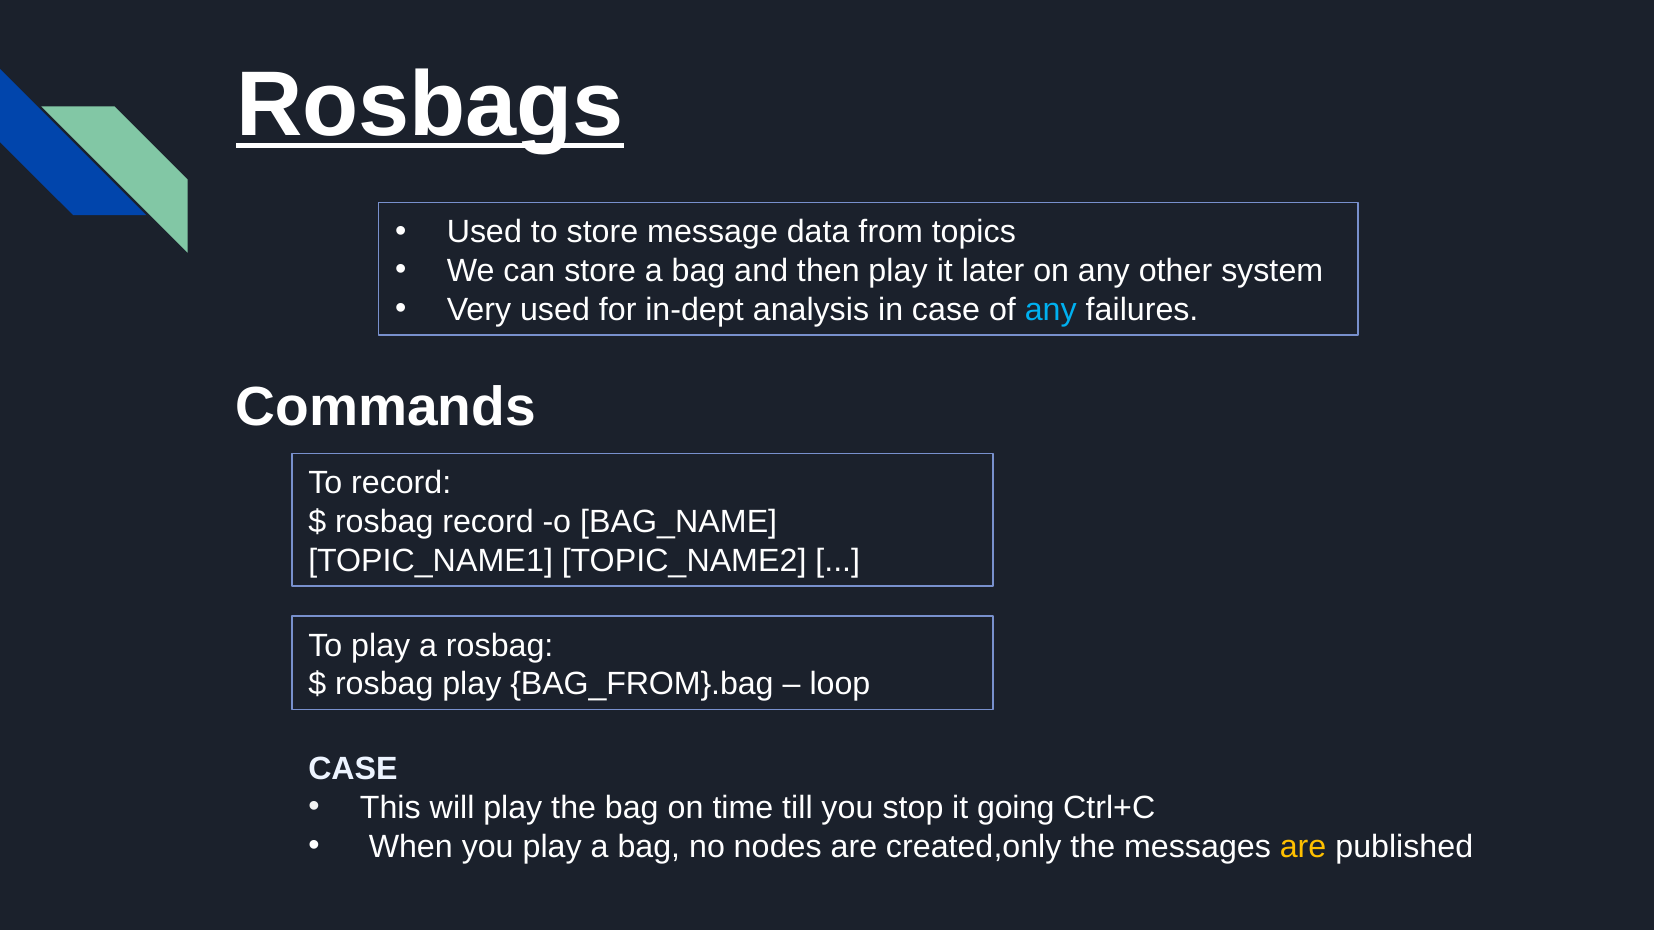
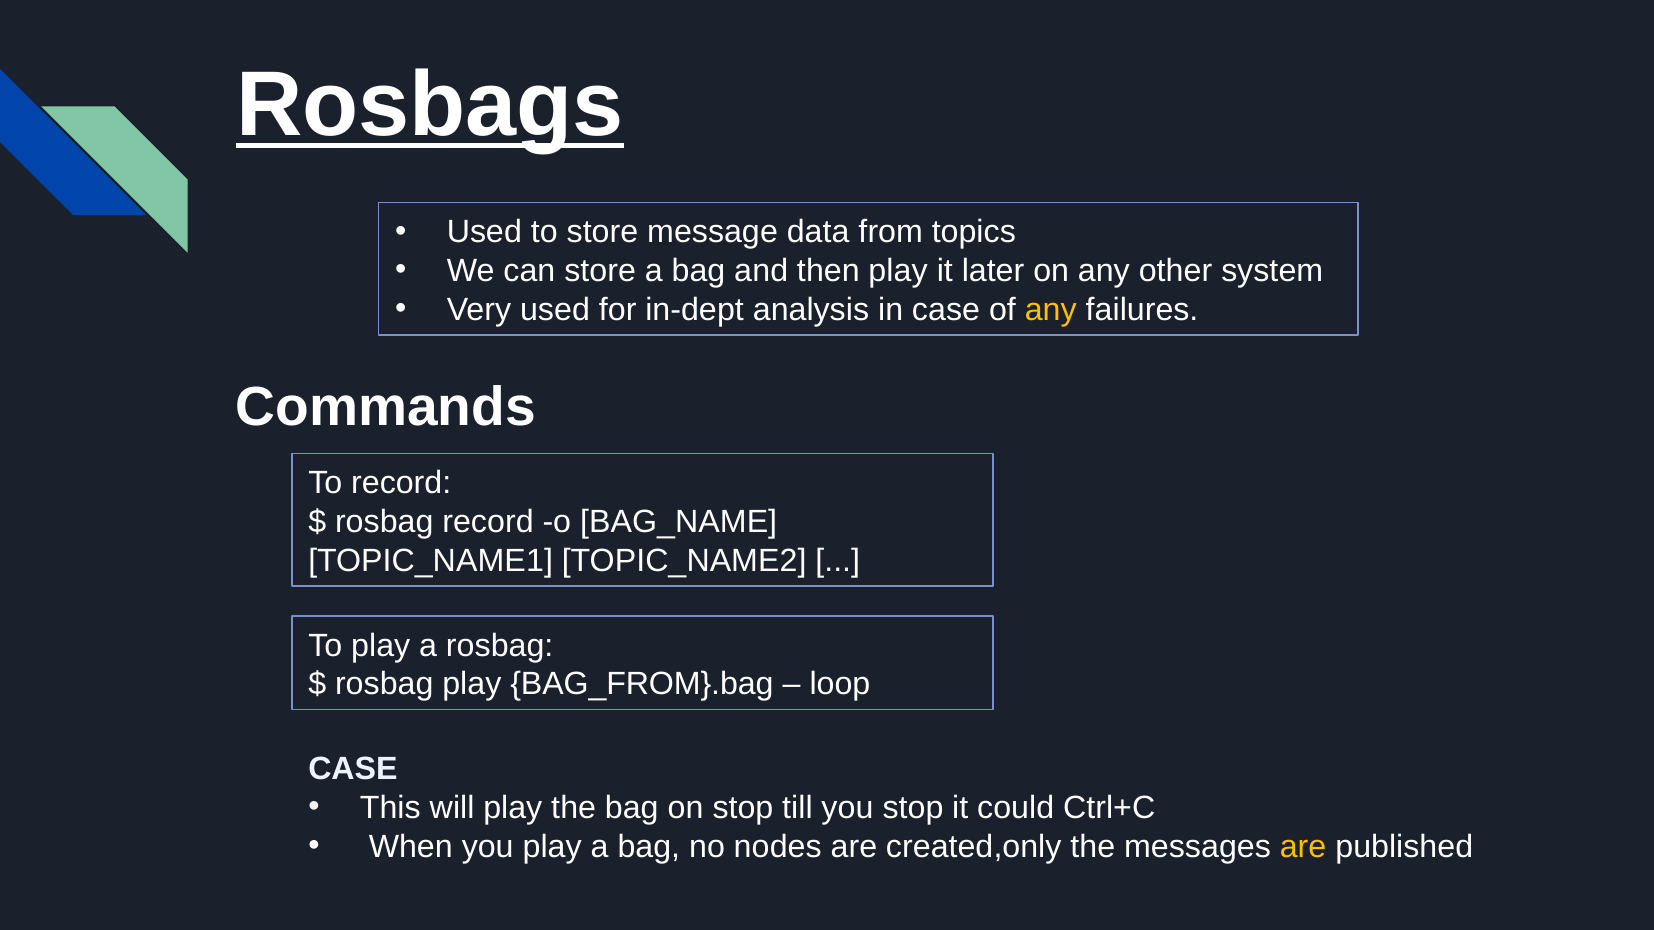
any at (1051, 310) colour: light blue -> yellow
on time: time -> stop
going: going -> could
